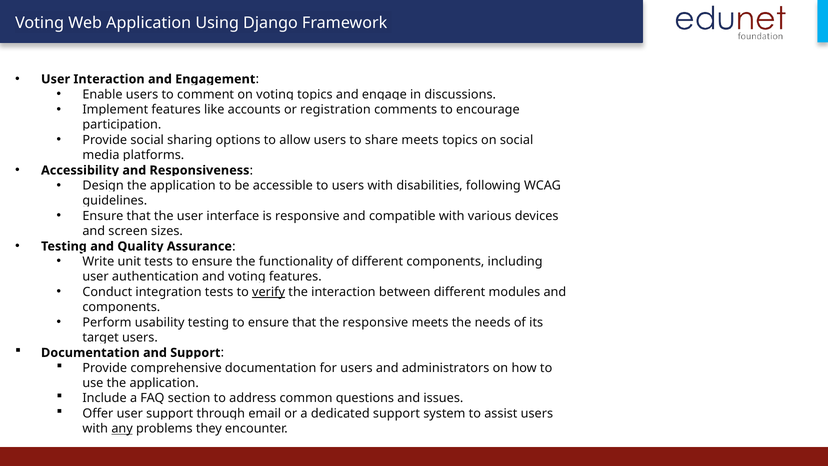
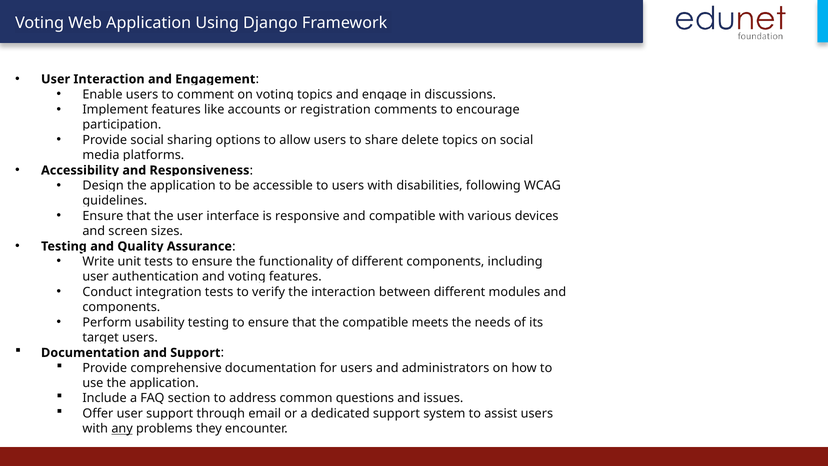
share meets: meets -> delete
verify underline: present -> none
the responsive: responsive -> compatible
